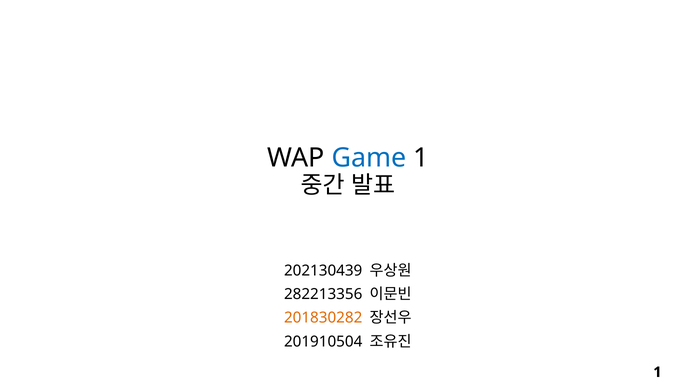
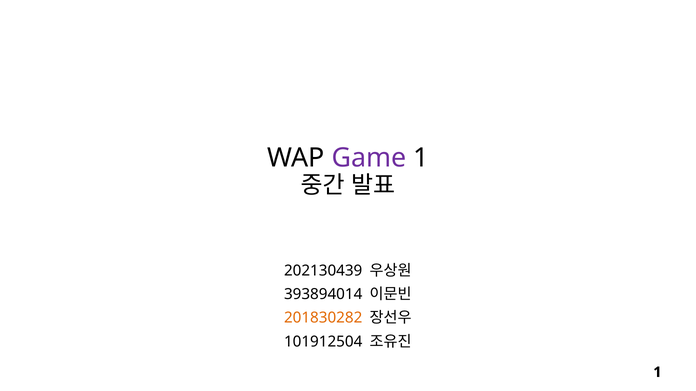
Game colour: blue -> purple
282213356: 282213356 -> 393894014
201910504: 201910504 -> 101912504
